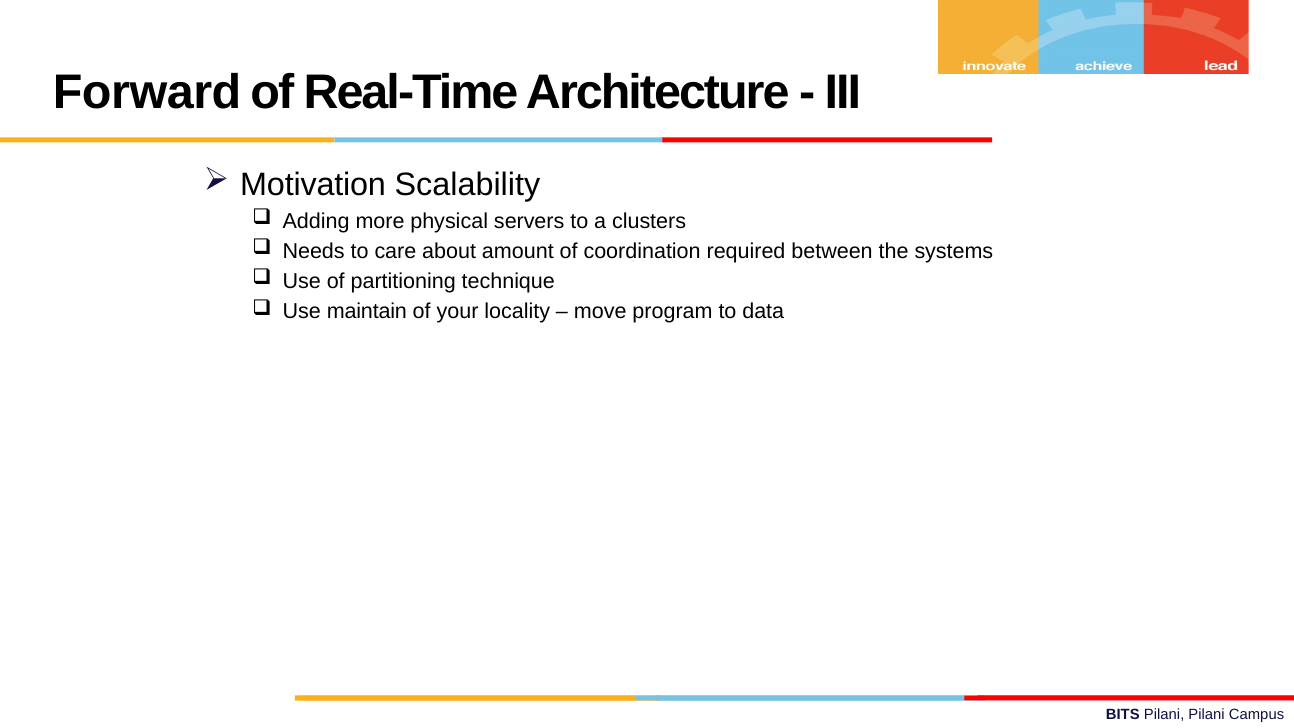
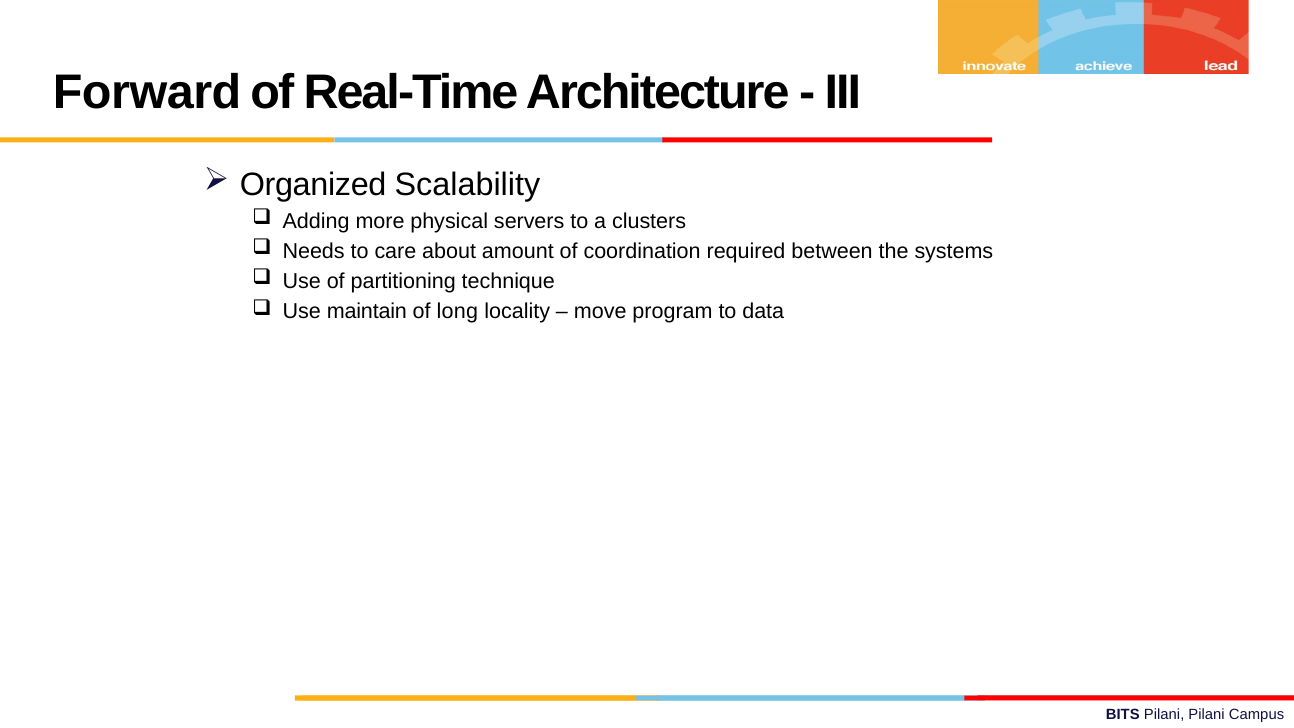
Motivation: Motivation -> Organized
your: your -> long
